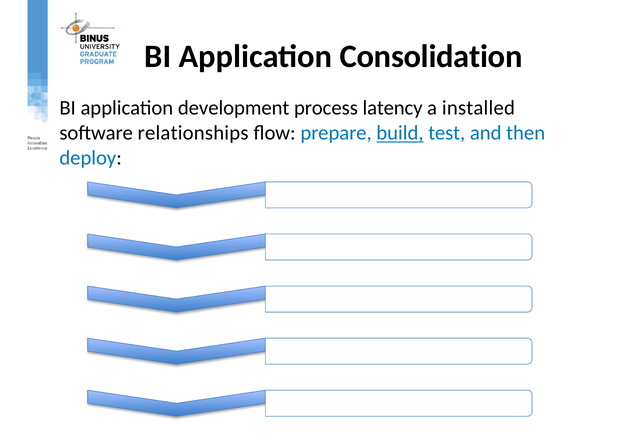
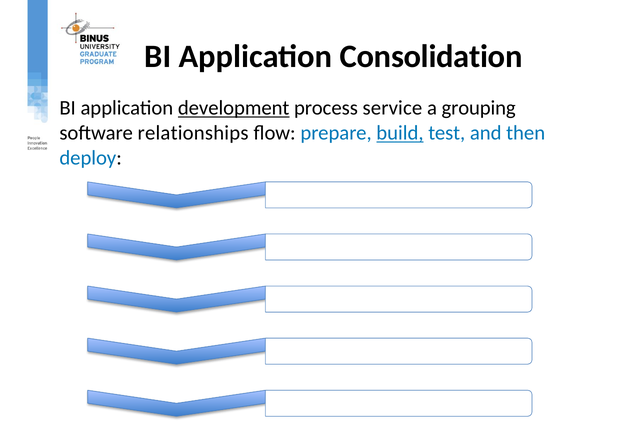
development underline: none -> present
latency: latency -> service
installed: installed -> grouping
